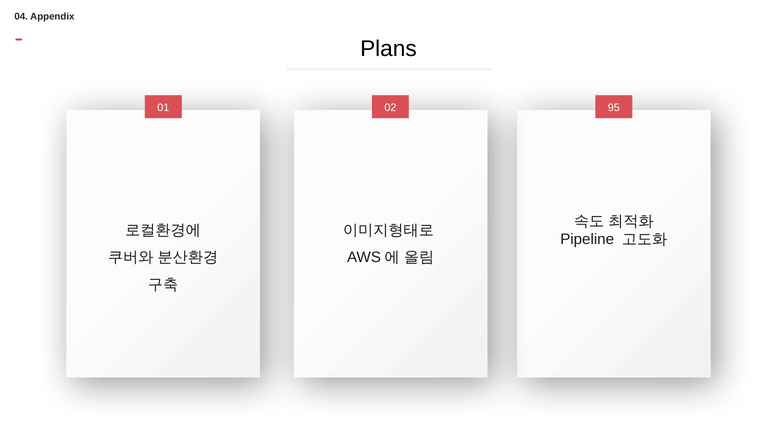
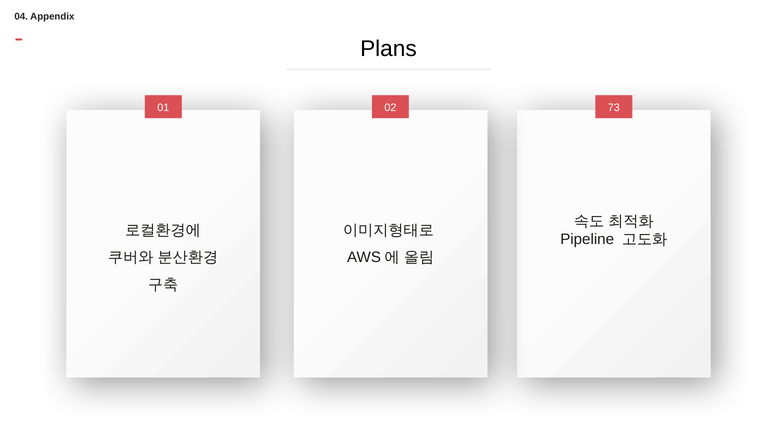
95: 95 -> 73
